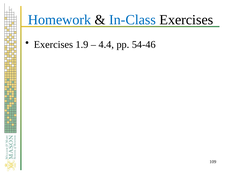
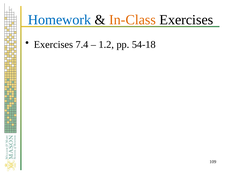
In-Class colour: blue -> orange
1.9: 1.9 -> 7.4
4.4: 4.4 -> 1.2
54-46: 54-46 -> 54-18
